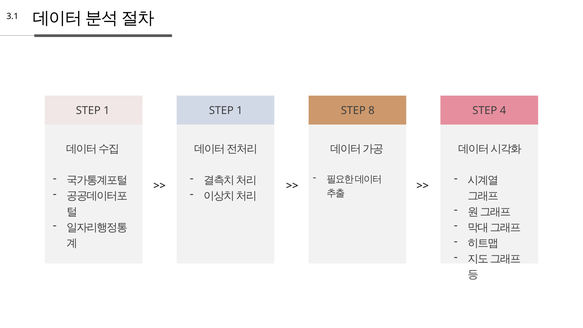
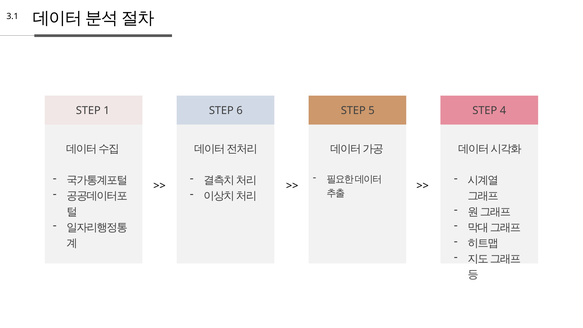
1 STEP 1: 1 -> 6
8: 8 -> 5
